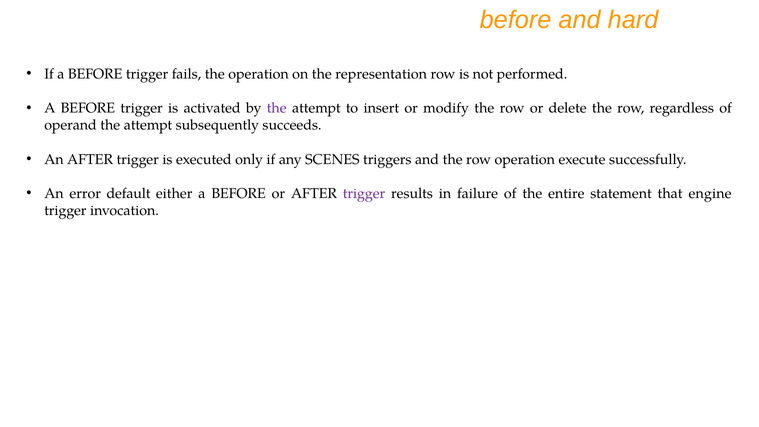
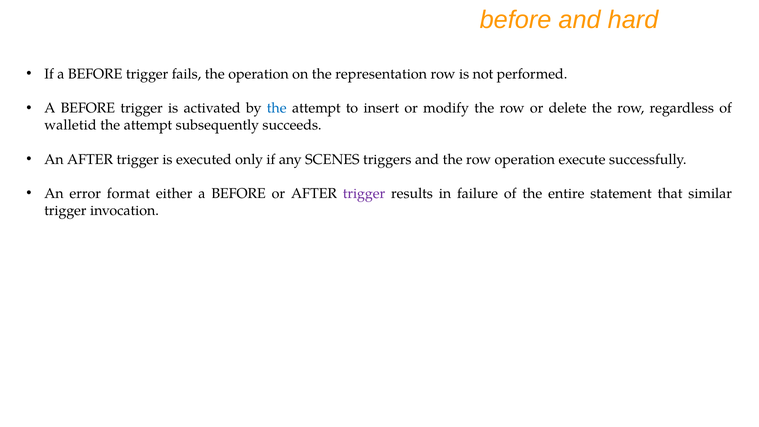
the at (277, 108) colour: purple -> blue
operand: operand -> walletid
default: default -> format
engine: engine -> similar
